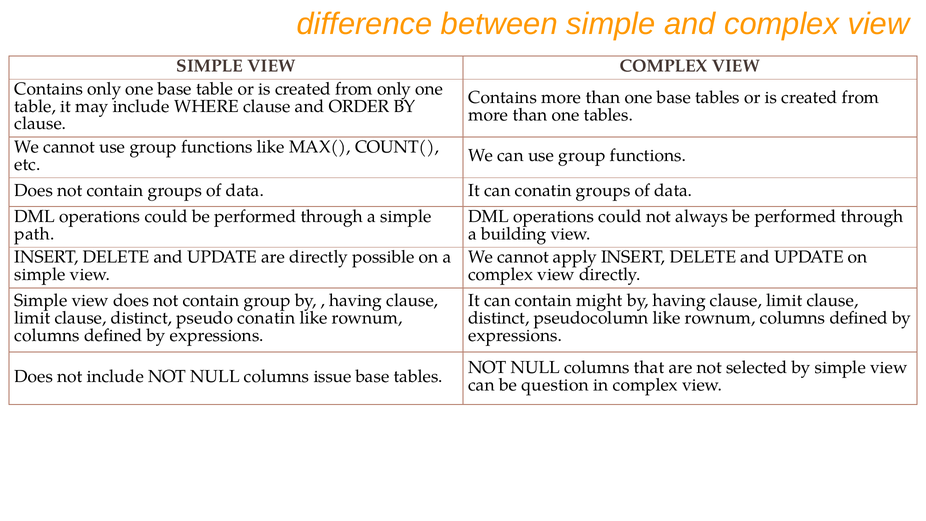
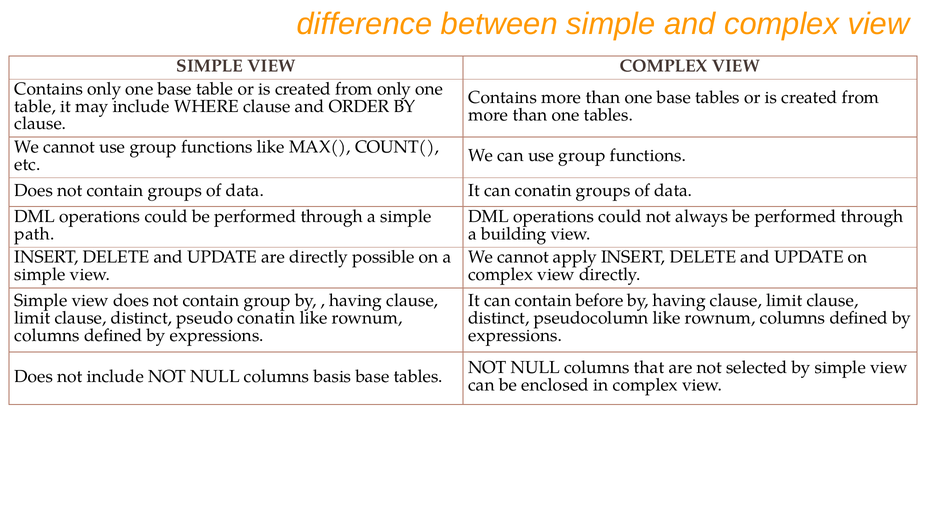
might: might -> before
issue: issue -> basis
question: question -> enclosed
